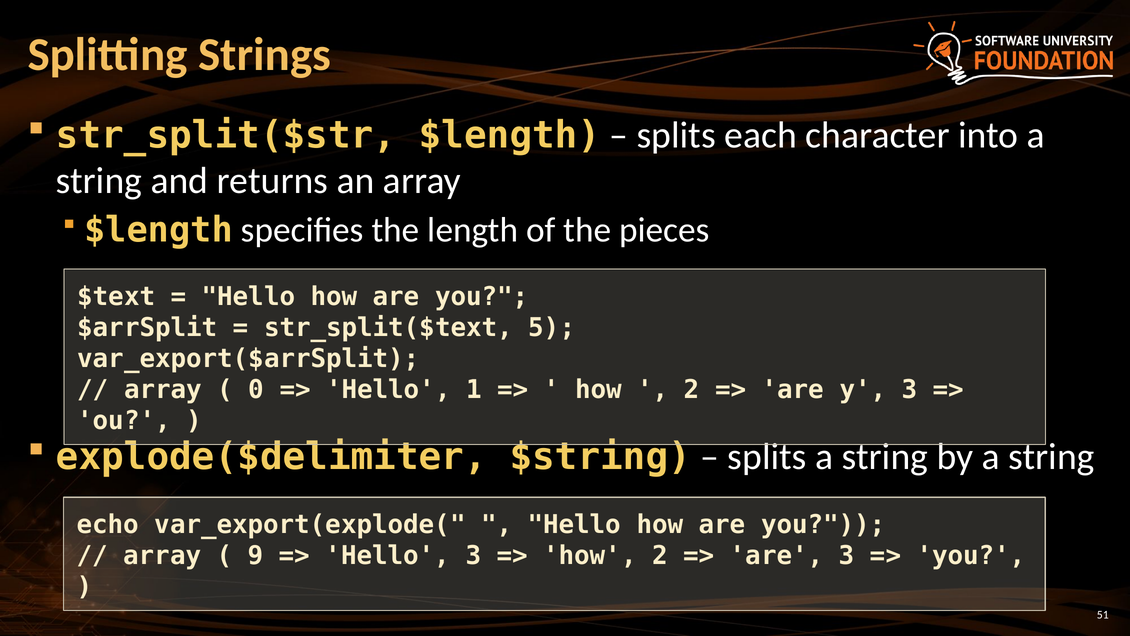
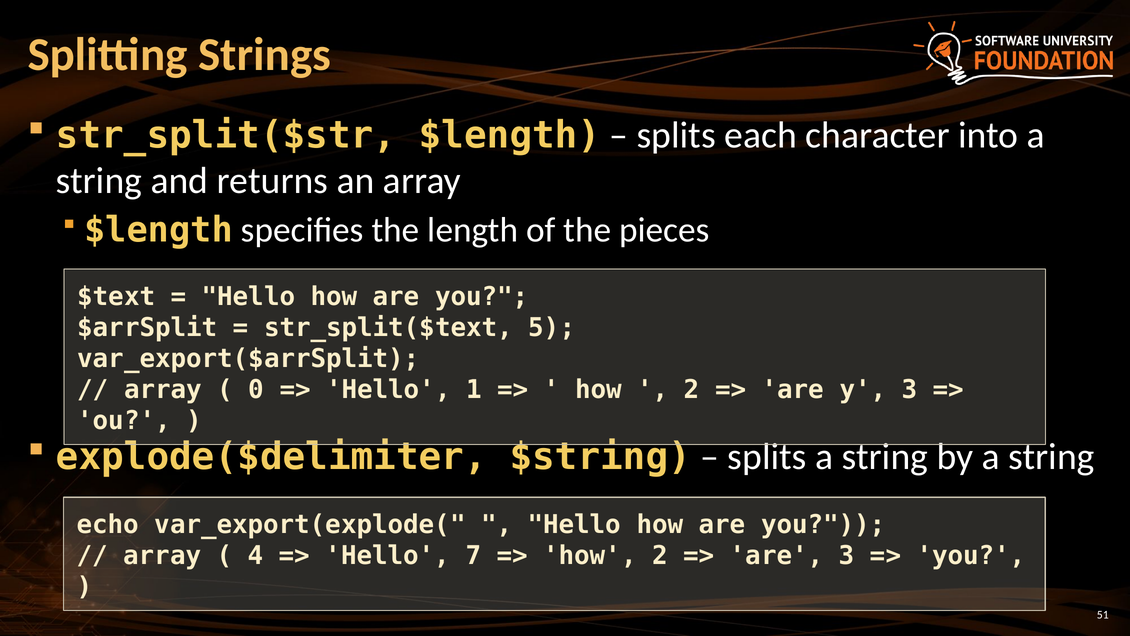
9: 9 -> 4
Hello 3: 3 -> 7
